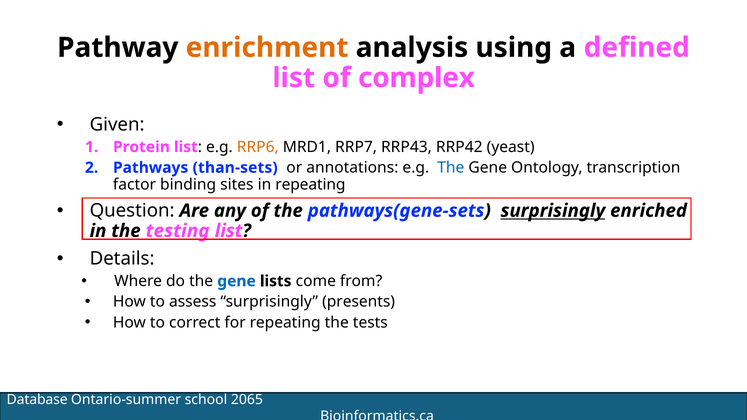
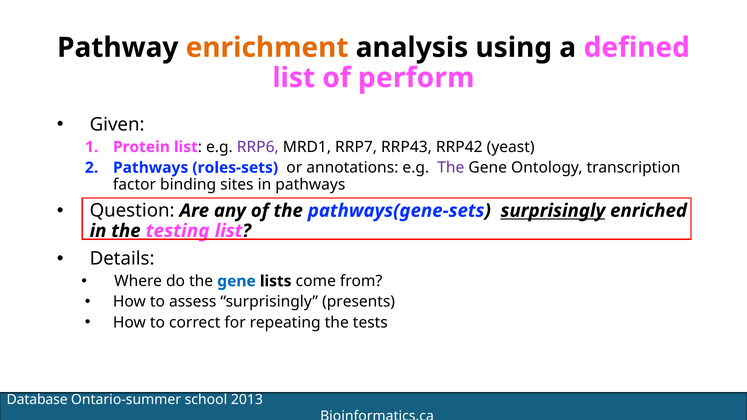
complex: complex -> perform
RRP6 colour: orange -> purple
than-sets: than-sets -> roles-sets
The at (451, 168) colour: blue -> purple
in repeating: repeating -> pathways
2065: 2065 -> 2013
